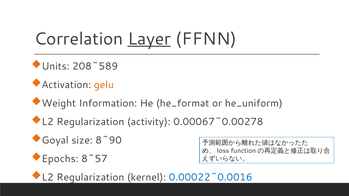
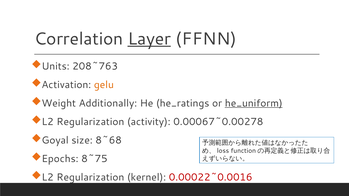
208~589: 208~589 -> 208~763
Information: Information -> Additionally
he_format: he_format -> he_ratings
he_uniform underline: none -> present
8~90: 8~90 -> 8~68
8~57: 8~57 -> 8~75
0.00022~0.0016 colour: blue -> red
